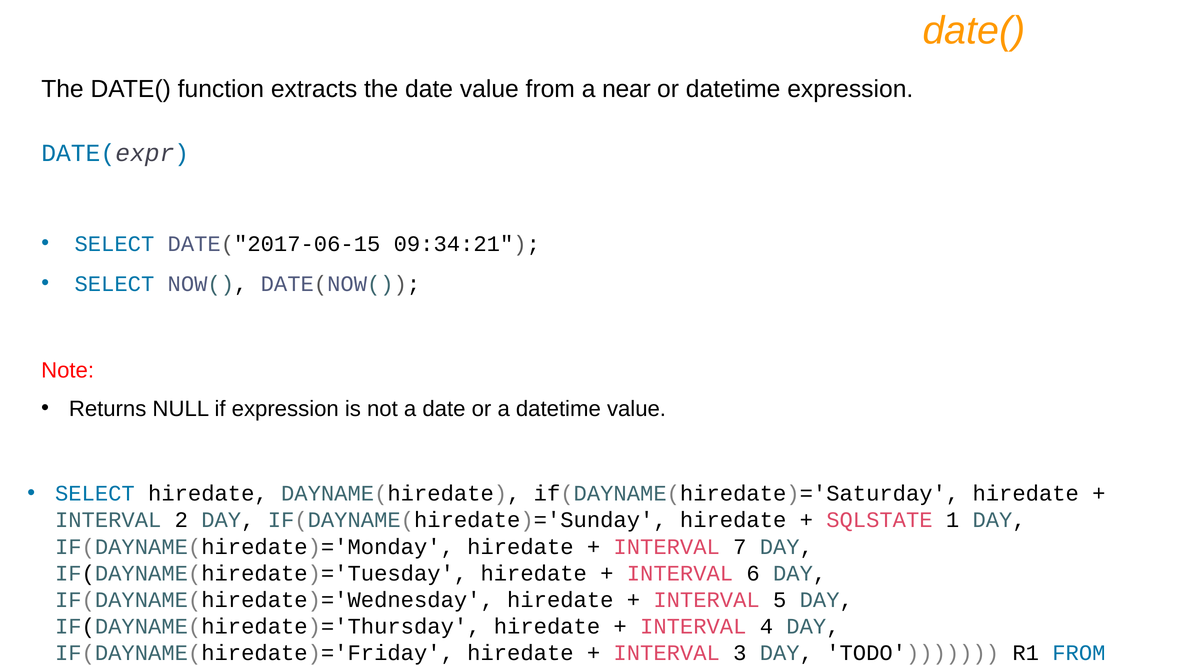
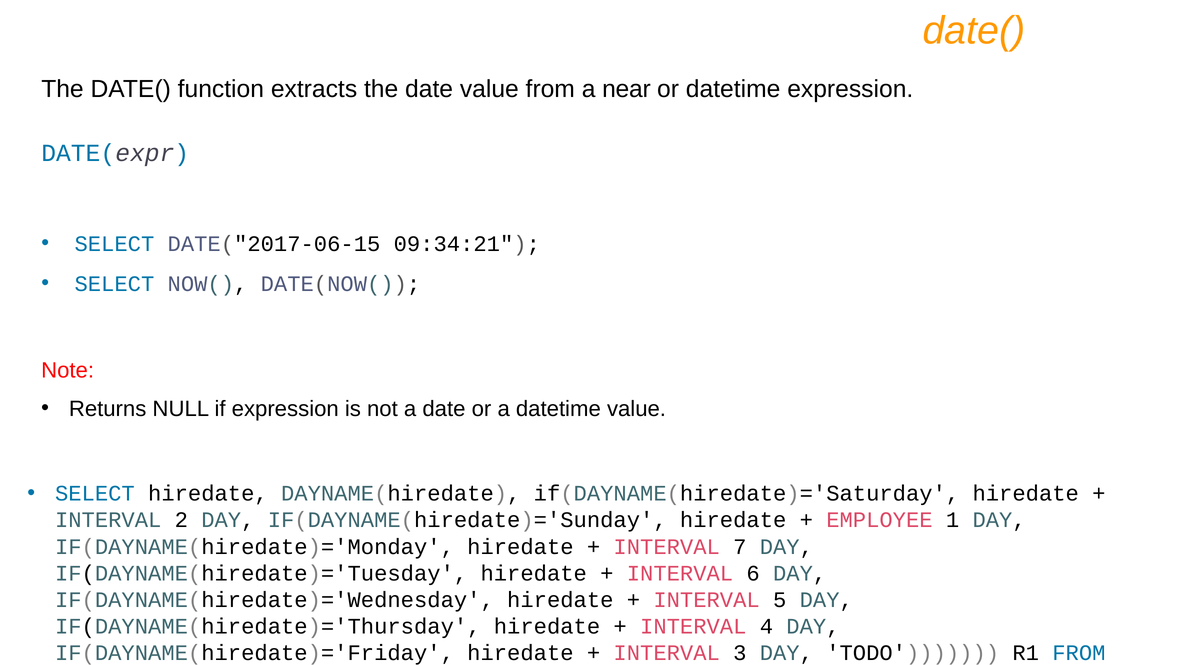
SQLSTATE: SQLSTATE -> EMPLOYEE
